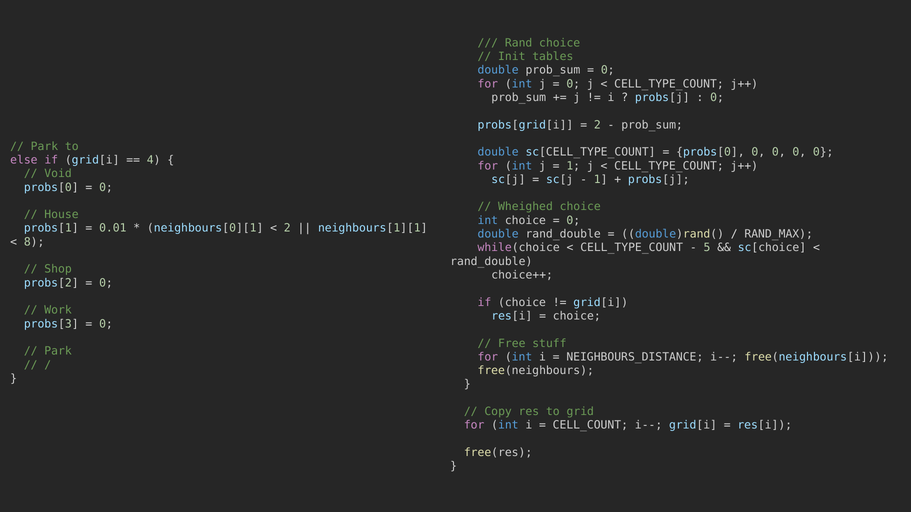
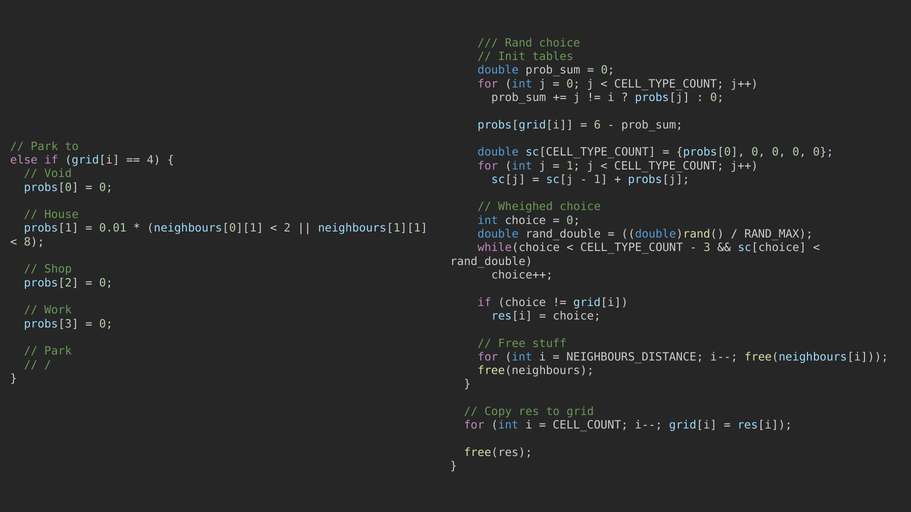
2 at (597, 125): 2 -> 6
5: 5 -> 3
